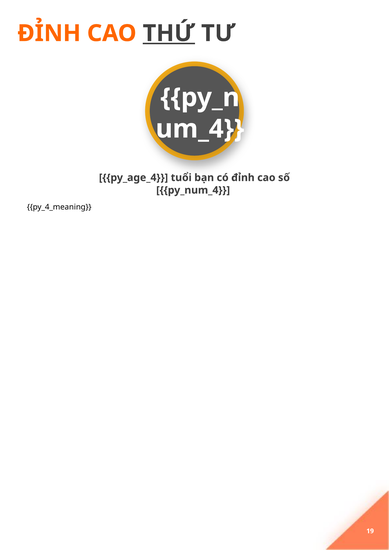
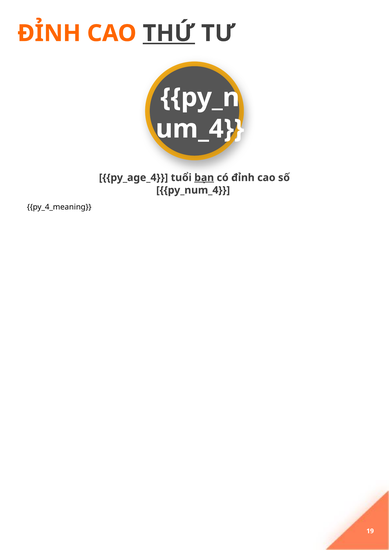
bạn underline: none -> present
